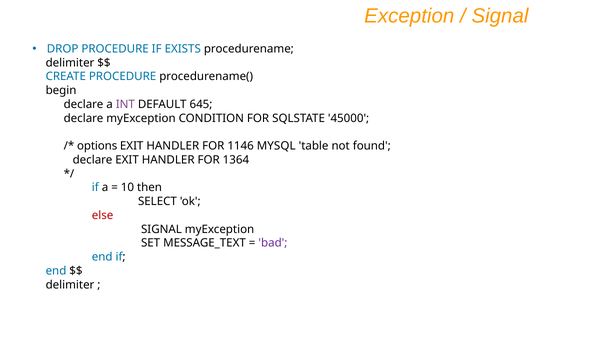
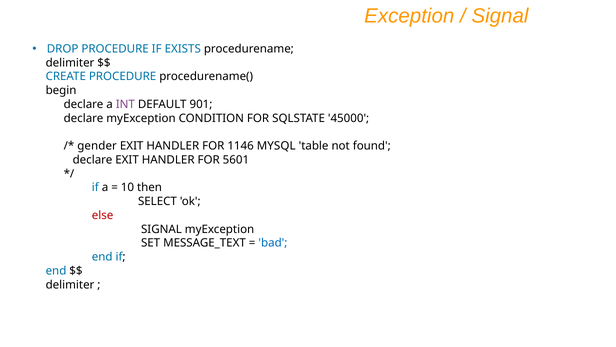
645: 645 -> 901
options: options -> gender
1364: 1364 -> 5601
bad colour: purple -> blue
